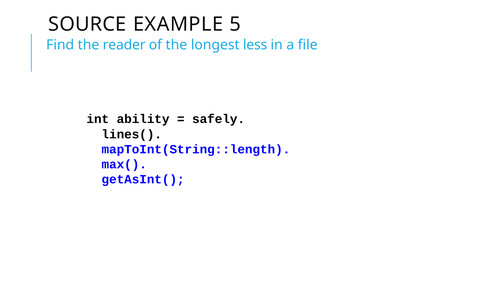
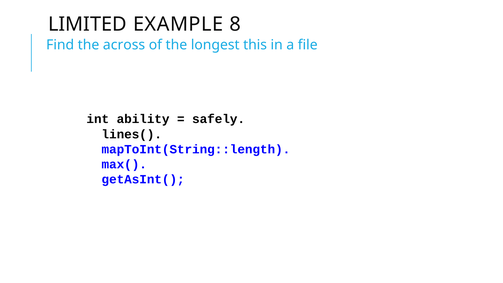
SOURCE: SOURCE -> LIMITED
5: 5 -> 8
reader: reader -> across
less: less -> this
